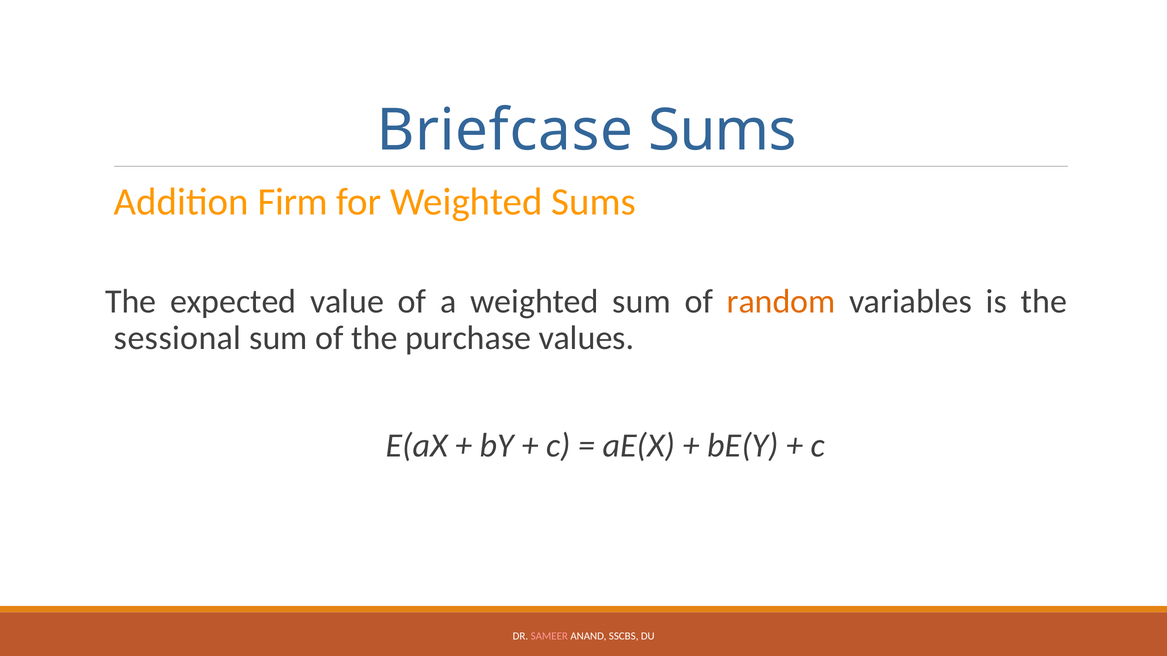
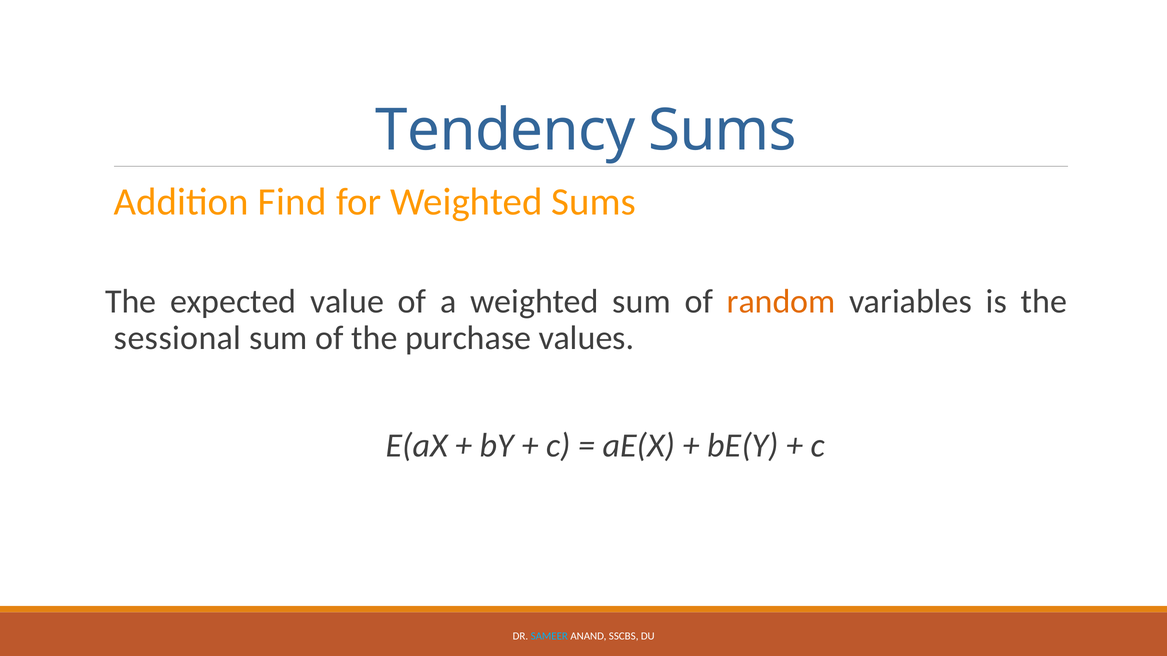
Briefcase: Briefcase -> Tendency
Firm: Firm -> Find
SAMEER colour: pink -> light blue
